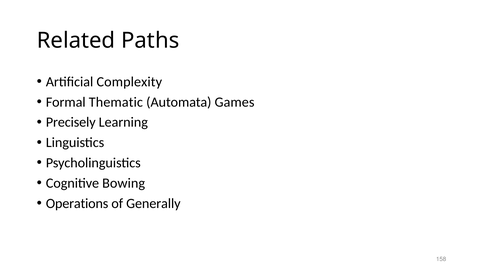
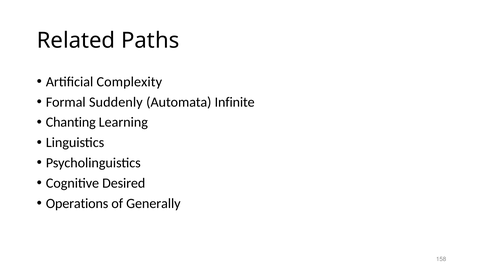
Thematic: Thematic -> Suddenly
Games: Games -> Infinite
Precisely: Precisely -> Chanting
Bowing: Bowing -> Desired
